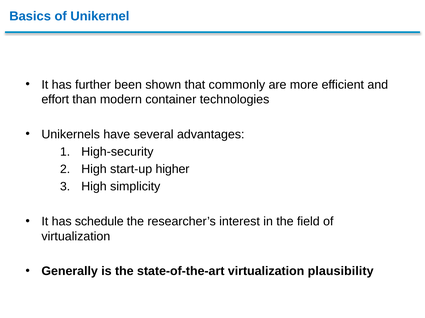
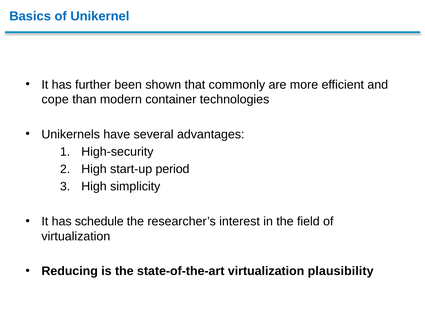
effort: effort -> cope
higher: higher -> period
Generally: Generally -> Reducing
